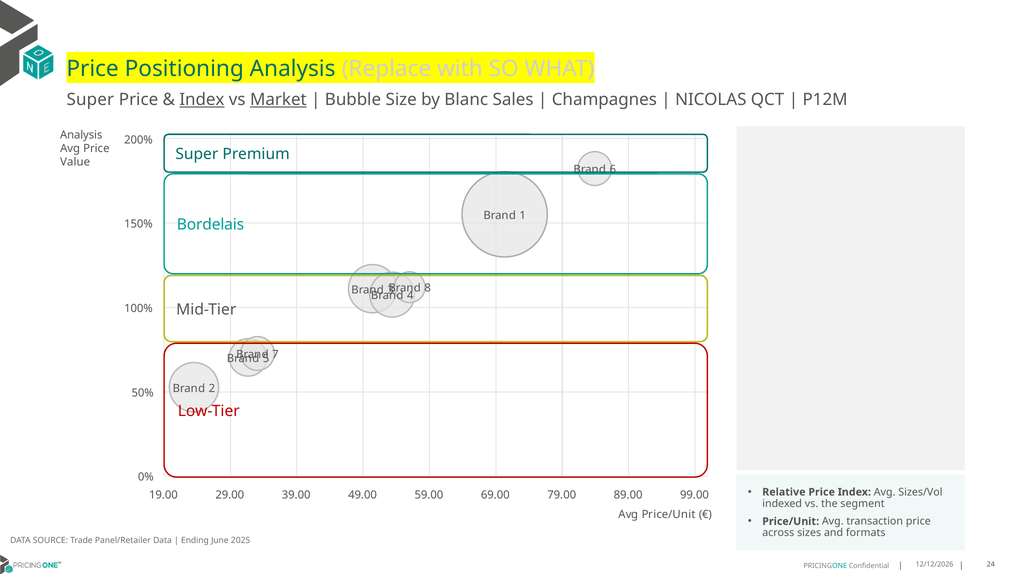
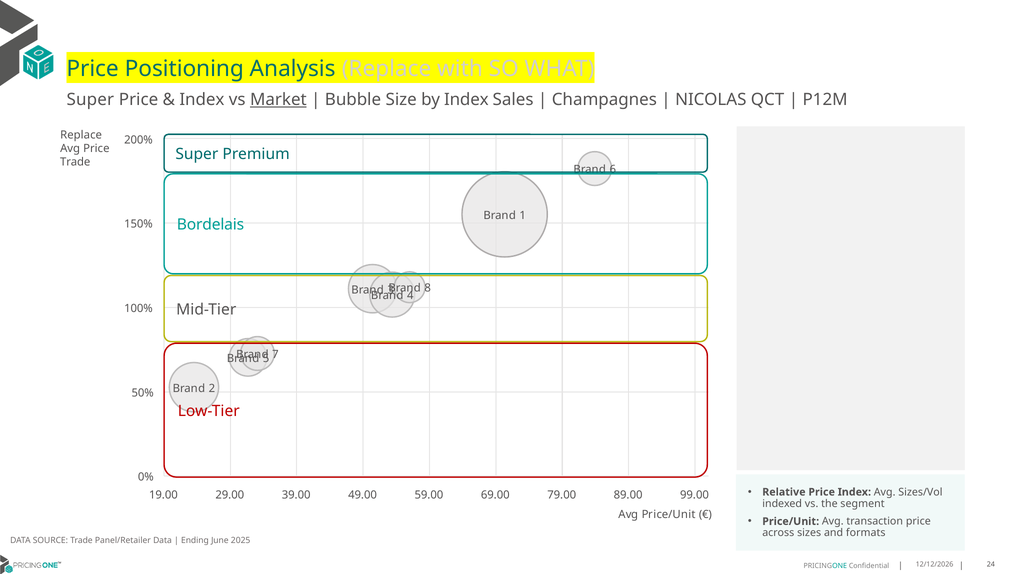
Index at (202, 99) underline: present -> none
by Blanc: Blanc -> Index
Analysis at (81, 135): Analysis -> Replace
Value at (75, 162): Value -> Trade
